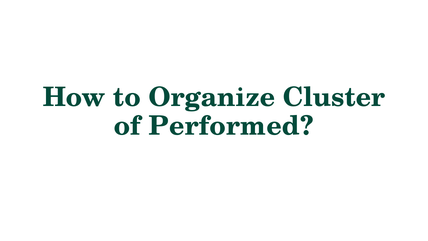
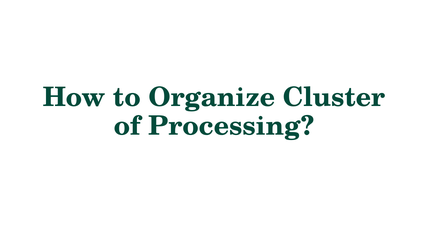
Performed: Performed -> Processing
